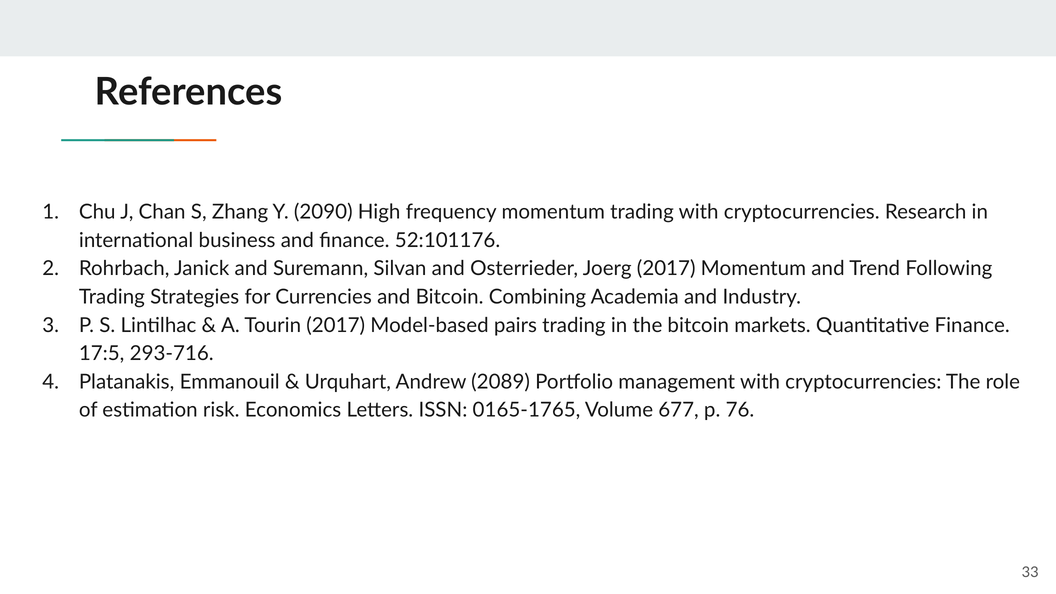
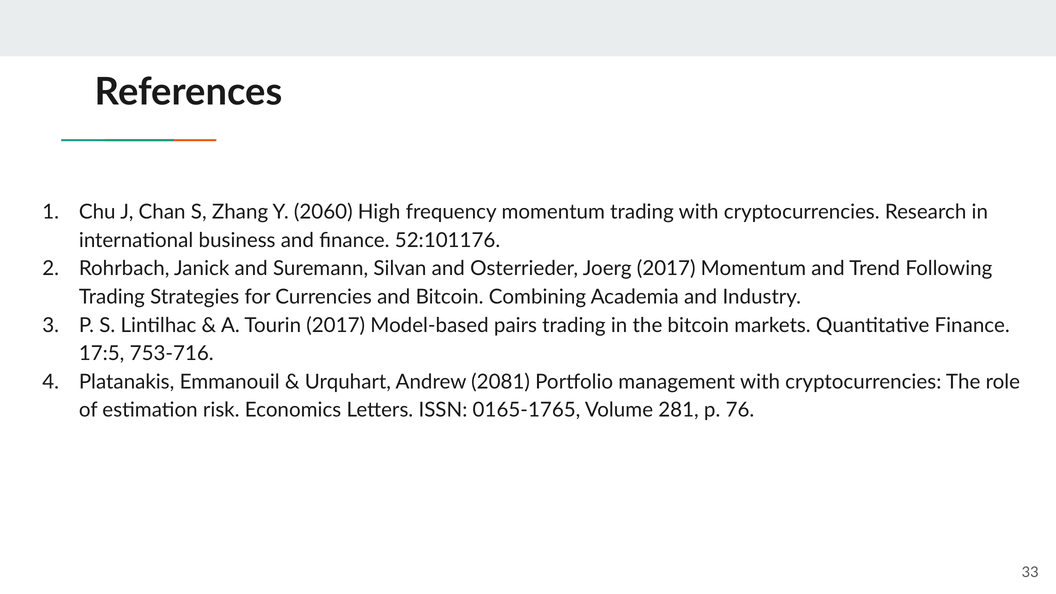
2090: 2090 -> 2060
293-716: 293-716 -> 753-716
2089: 2089 -> 2081
677: 677 -> 281
